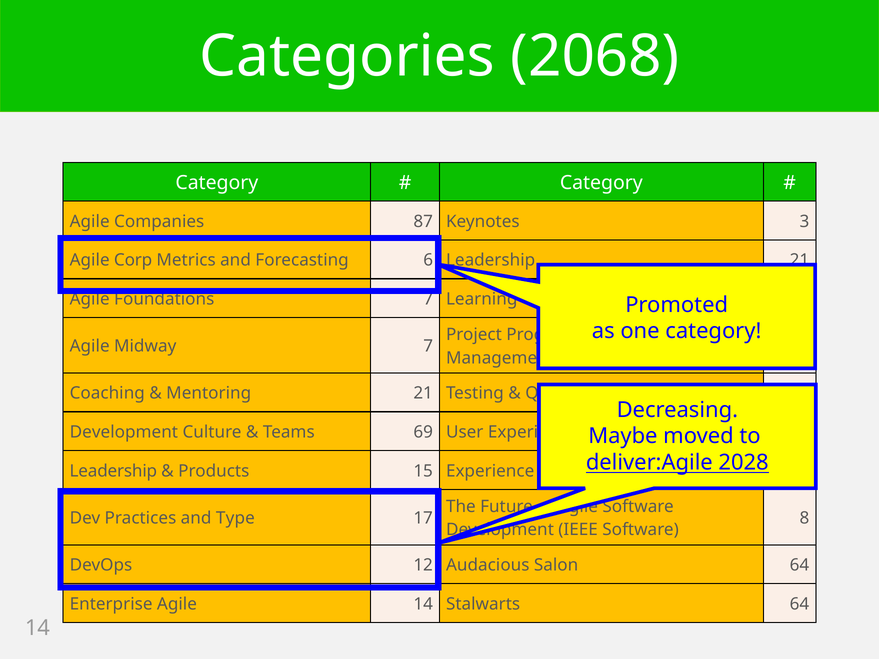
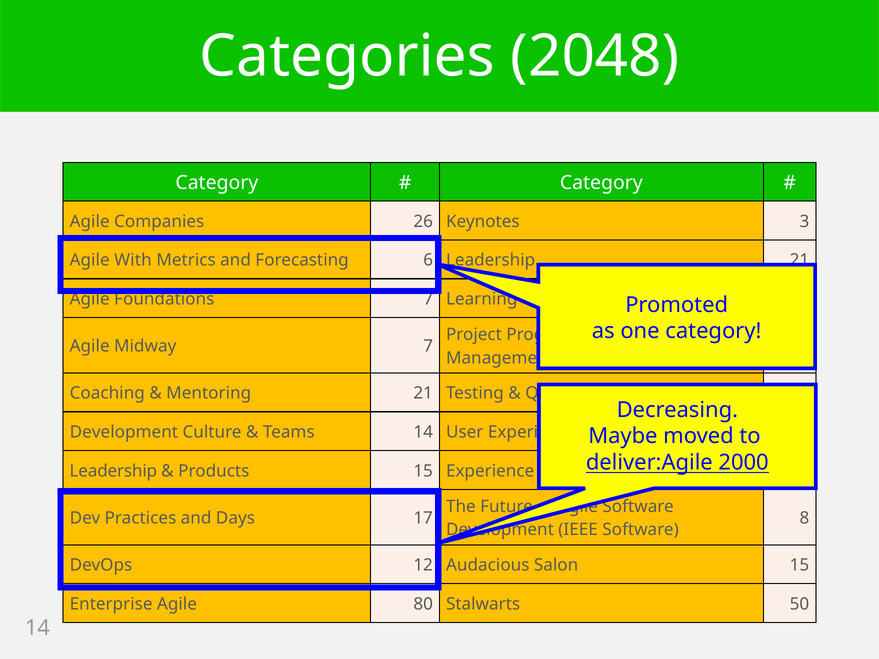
2068: 2068 -> 2048
87: 87 -> 26
Corp: Corp -> With
Teams 69: 69 -> 14
2028: 2028 -> 2000
Type: Type -> Days
Salon 64: 64 -> 15
Agile 14: 14 -> 80
Stalwarts 64: 64 -> 50
